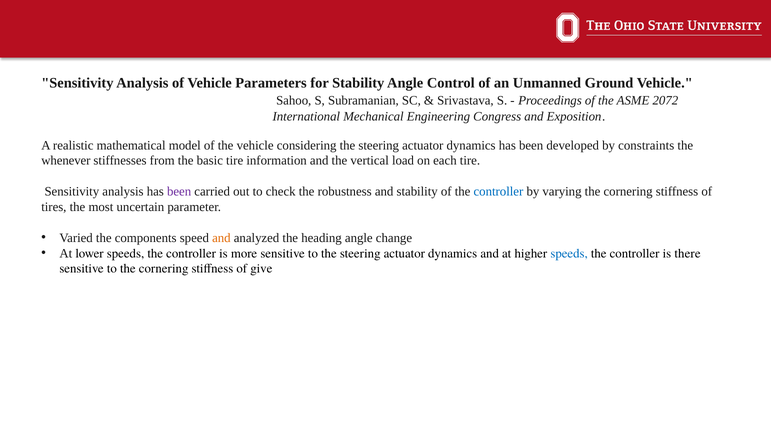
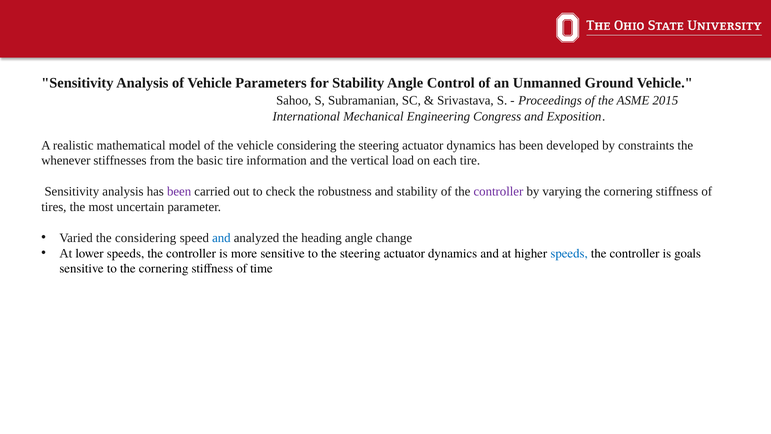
2072: 2072 -> 2015
controller at (498, 191) colour: blue -> purple
the components: components -> considering
and at (221, 238) colour: orange -> blue
there: there -> goals
give: give -> time
